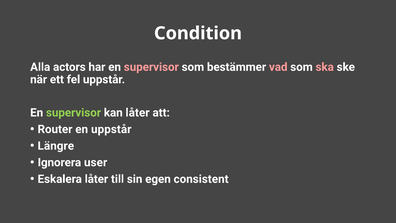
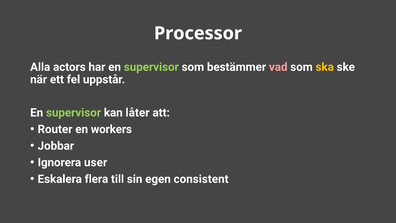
Condition: Condition -> Processor
supervisor at (151, 67) colour: pink -> light green
ska colour: pink -> yellow
en uppstår: uppstår -> workers
Längre: Längre -> Jobbar
Eskalera låter: låter -> flera
